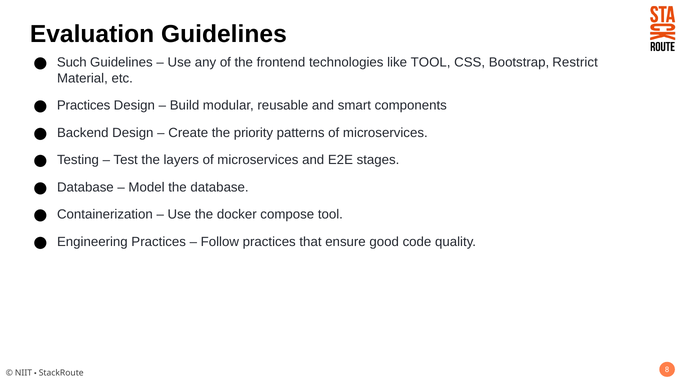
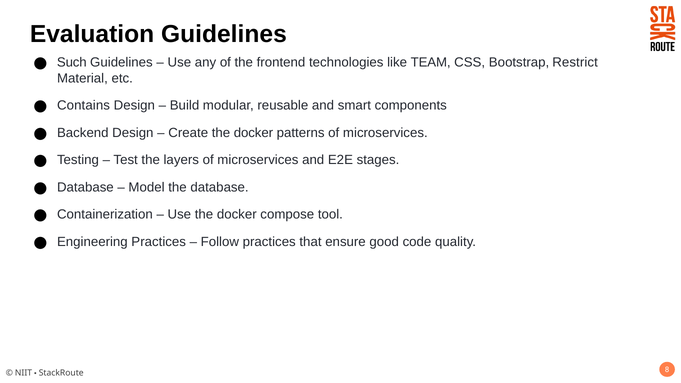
like TOOL: TOOL -> TEAM
Practices at (84, 106): Practices -> Contains
Create the priority: priority -> docker
